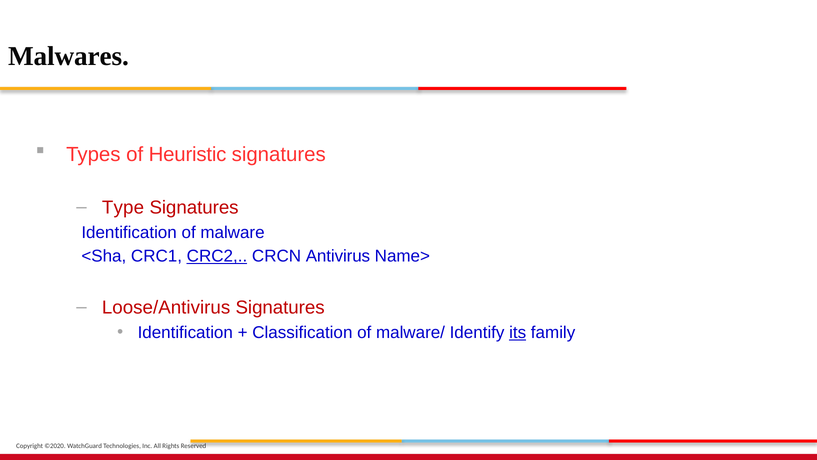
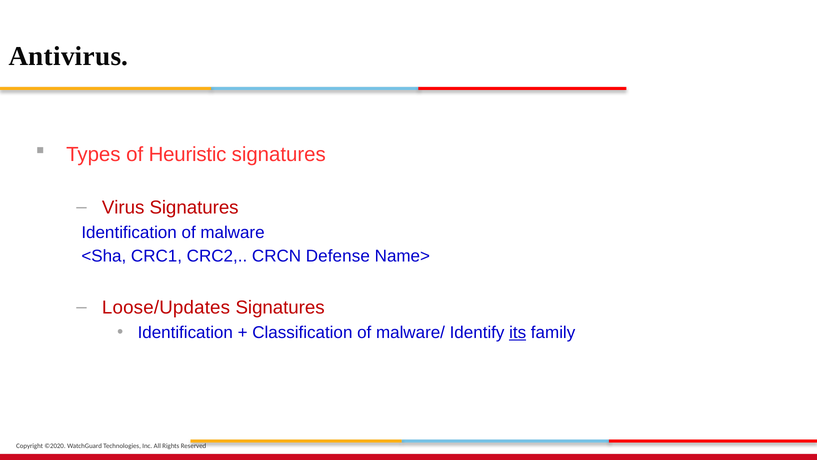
Malwares: Malwares -> Antivirus
Type: Type -> Virus
CRC2 underline: present -> none
Antivirus: Antivirus -> Defense
Loose/Antivirus: Loose/Antivirus -> Loose/Updates
